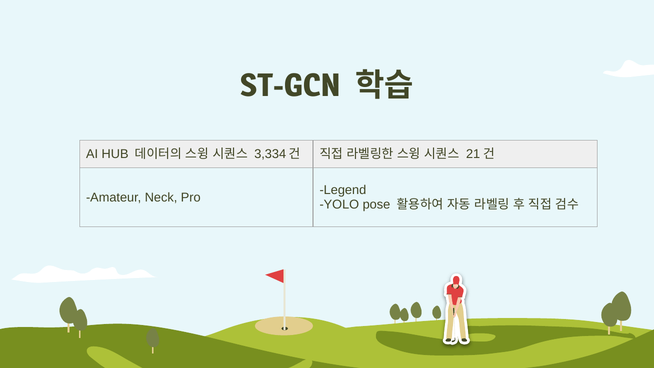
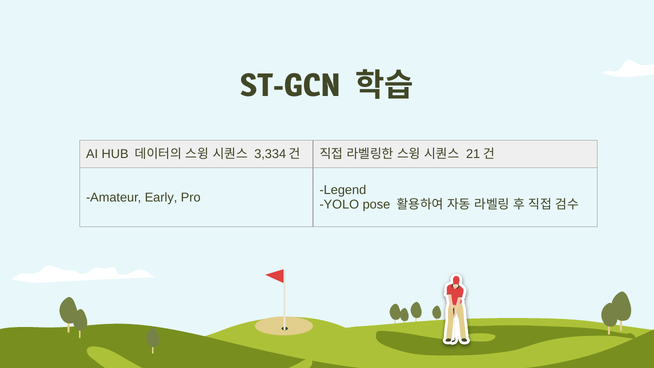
Neck: Neck -> Early
